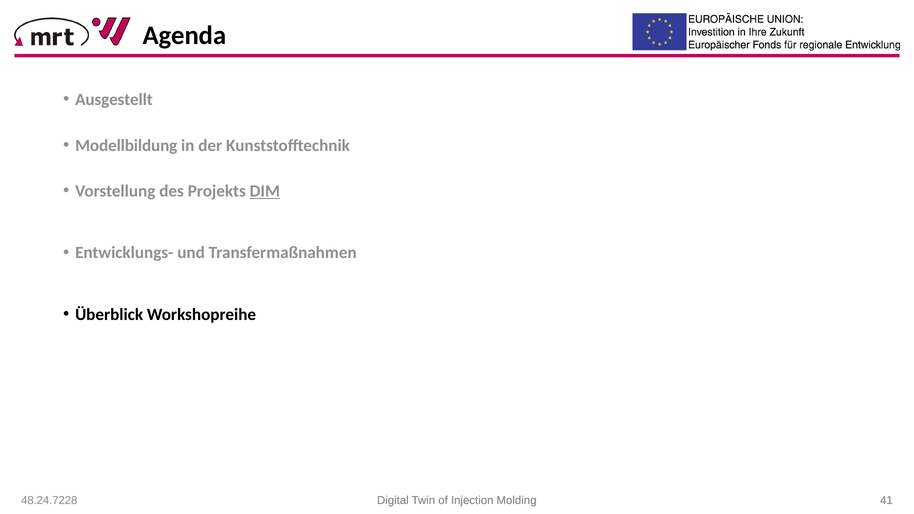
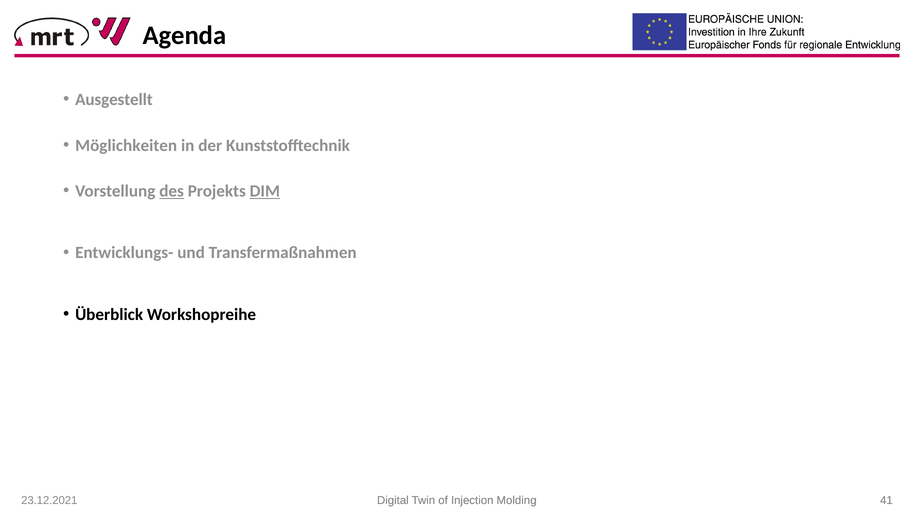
Modellbildung: Modellbildung -> Möglichkeiten
des underline: none -> present
48.24.7228: 48.24.7228 -> 23.12.2021
